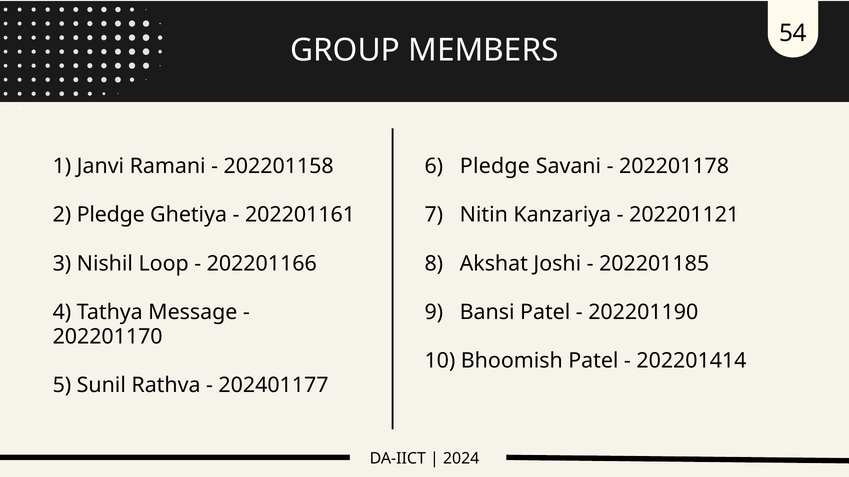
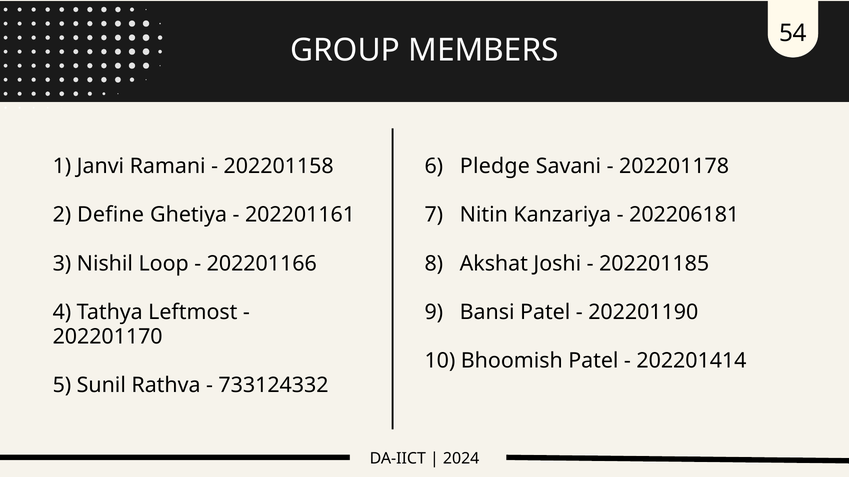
2 Pledge: Pledge -> Define
202201121: 202201121 -> 202206181
Message: Message -> Leftmost
202401177: 202401177 -> 733124332
